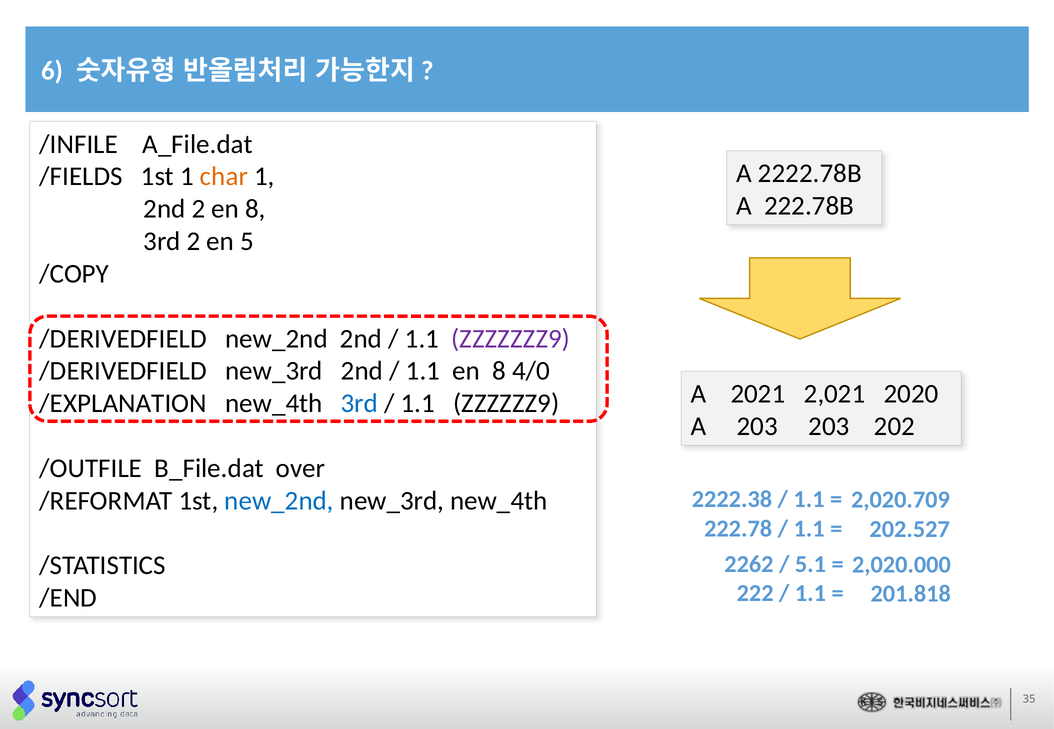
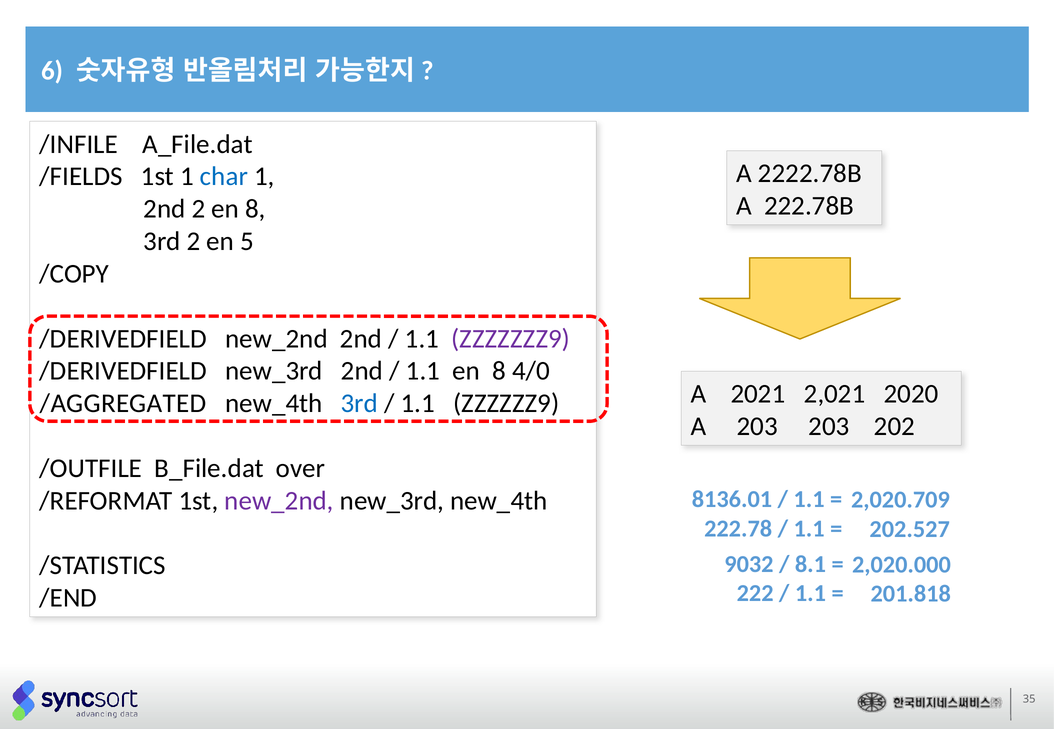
char colour: orange -> blue
/EXPLANATION: /EXPLANATION -> /AGGREGATED
2222.38: 2222.38 -> 8136.01
new_2nd at (279, 501) colour: blue -> purple
2262: 2262 -> 9032
5.1: 5.1 -> 8.1
